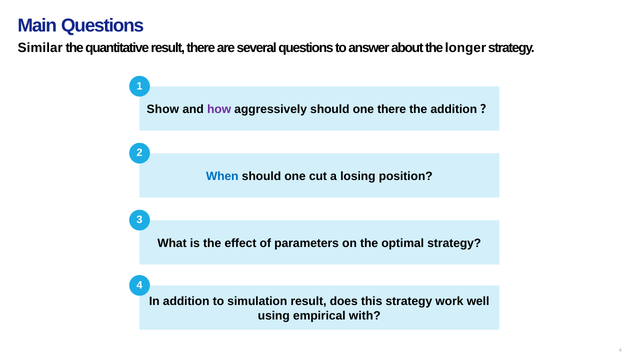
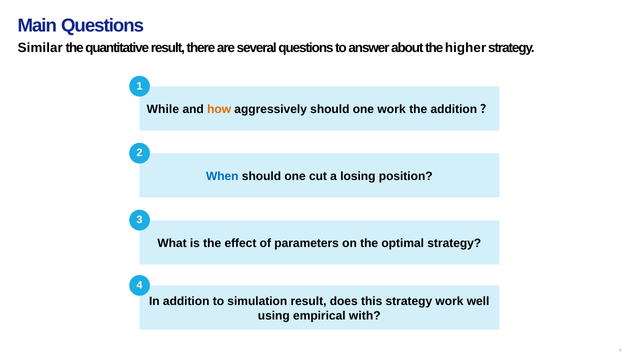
longer: longer -> higher
Show: Show -> While
how colour: purple -> orange
one there: there -> work
